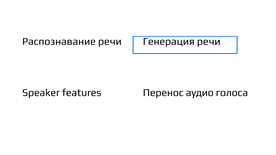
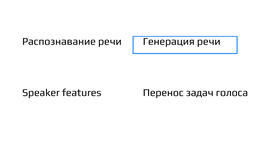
аудио: аудио -> задач
